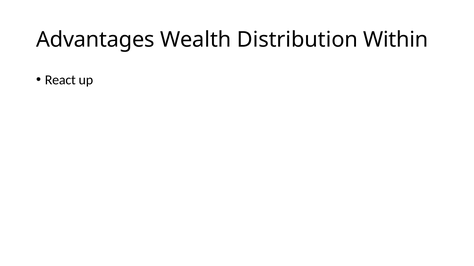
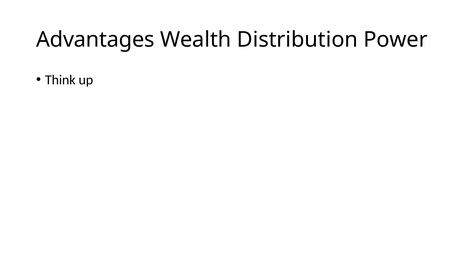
Within: Within -> Power
React: React -> Think
